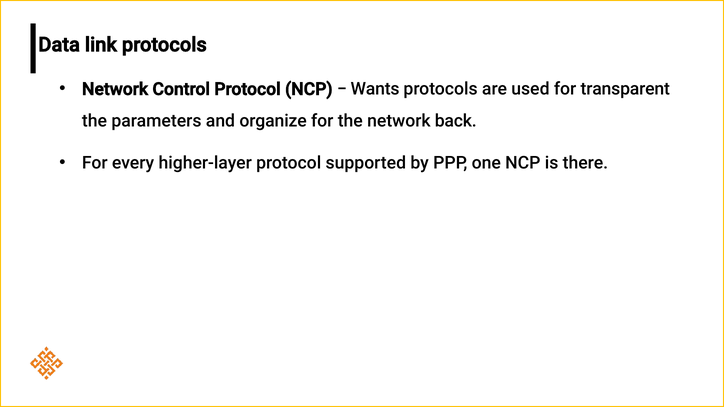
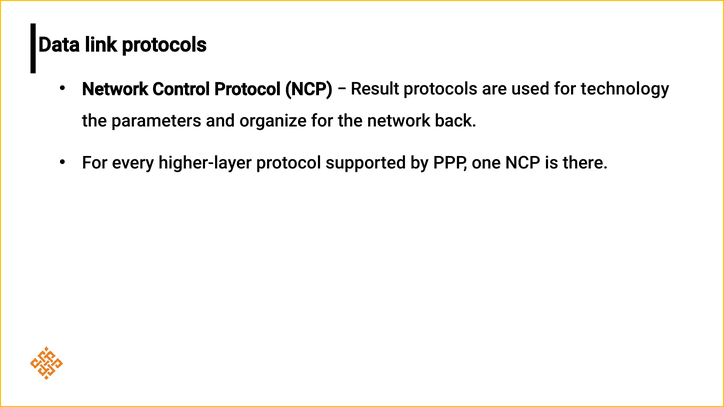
Wants: Wants -> Result
transparent: transparent -> technology
